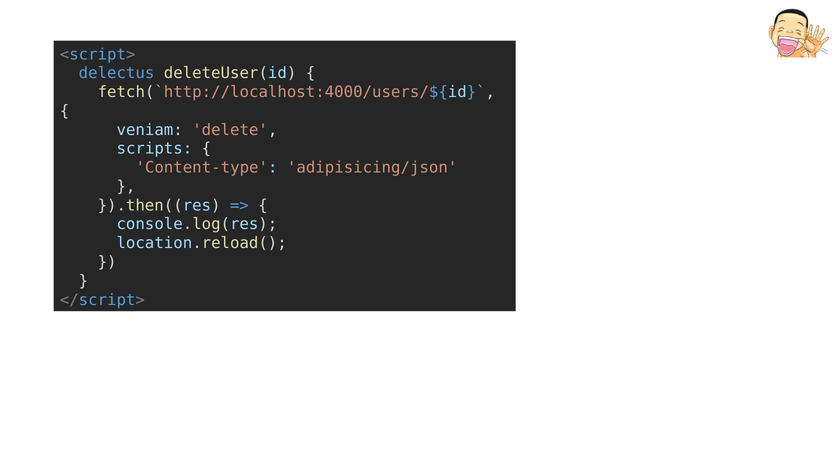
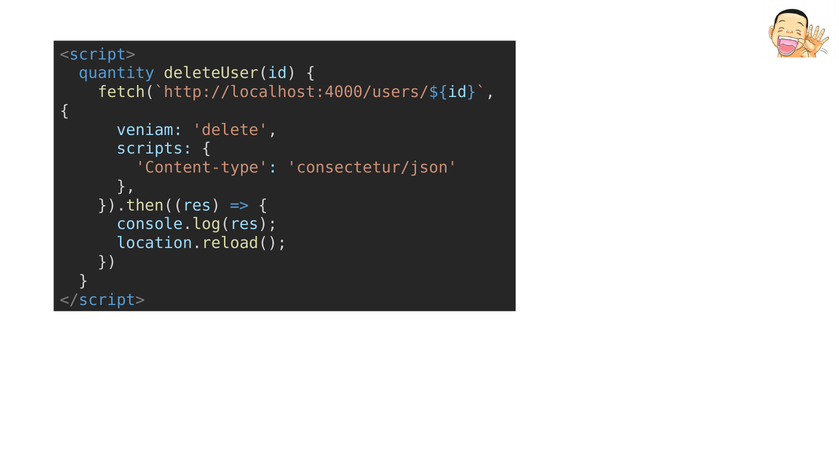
delectus: delectus -> quantity
adipisicing/json: adipisicing/json -> consectetur/json
